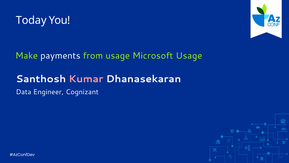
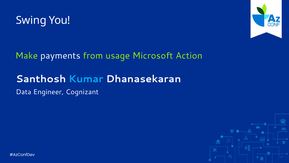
Today: Today -> Swing
Microsoft Usage: Usage -> Action
Kumar colour: pink -> light blue
